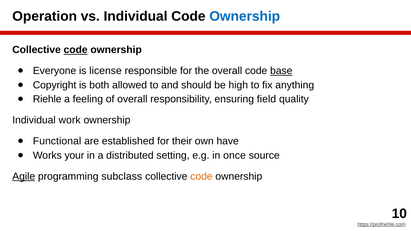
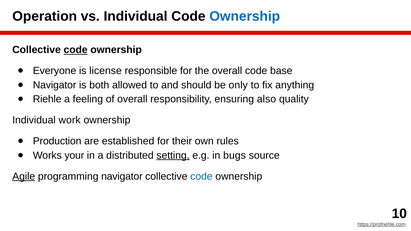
base underline: present -> none
Copyright at (55, 85): Copyright -> Navigator
high: high -> only
field: field -> also
Functional: Functional -> Production
have: have -> rules
setting underline: none -> present
once: once -> bugs
programming subclass: subclass -> navigator
code at (201, 176) colour: orange -> blue
